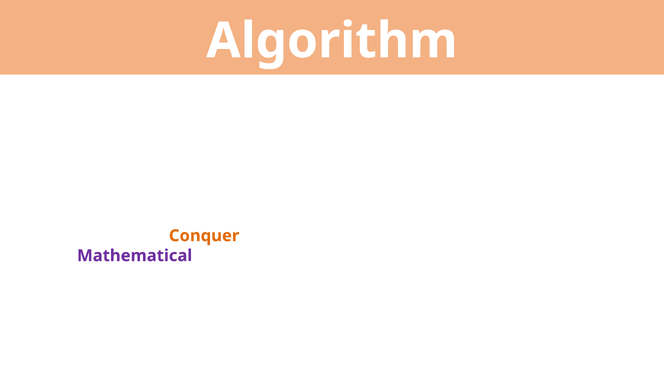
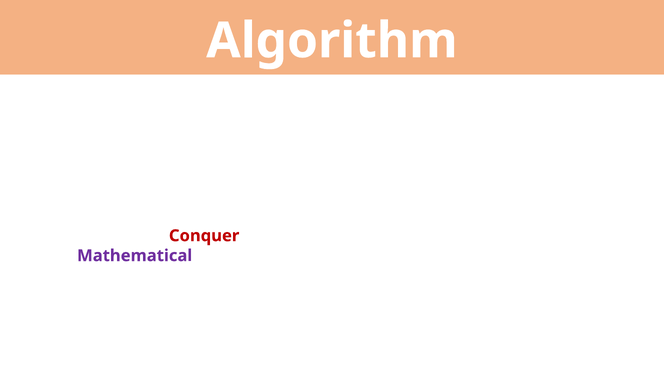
Conquer colour: orange -> red
